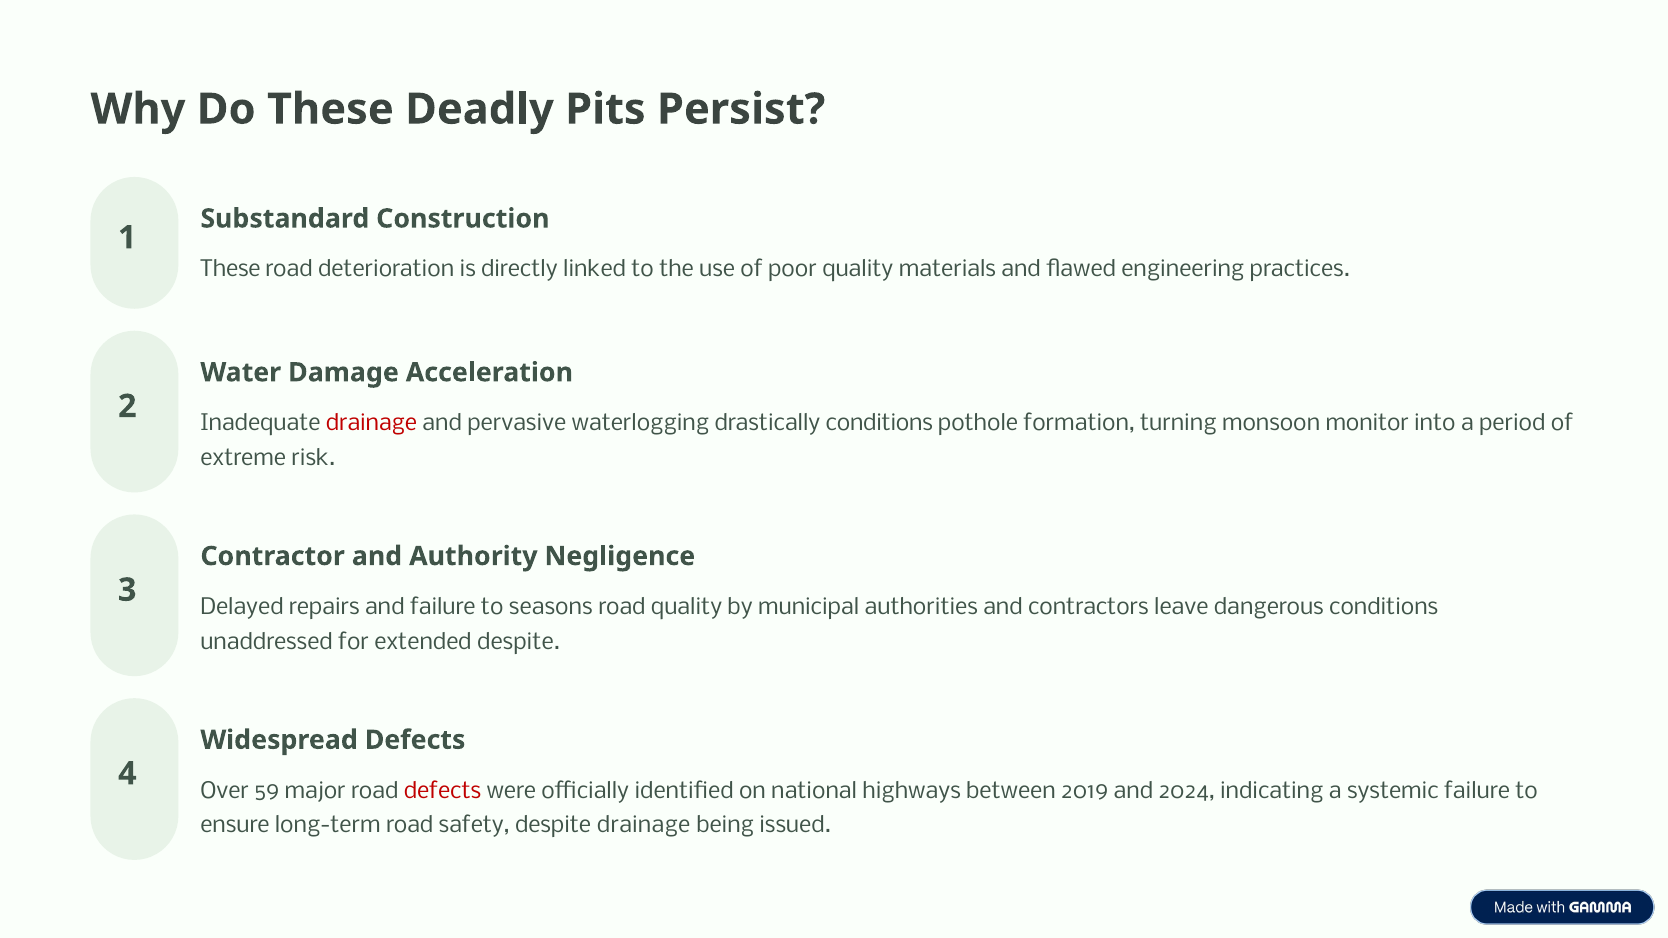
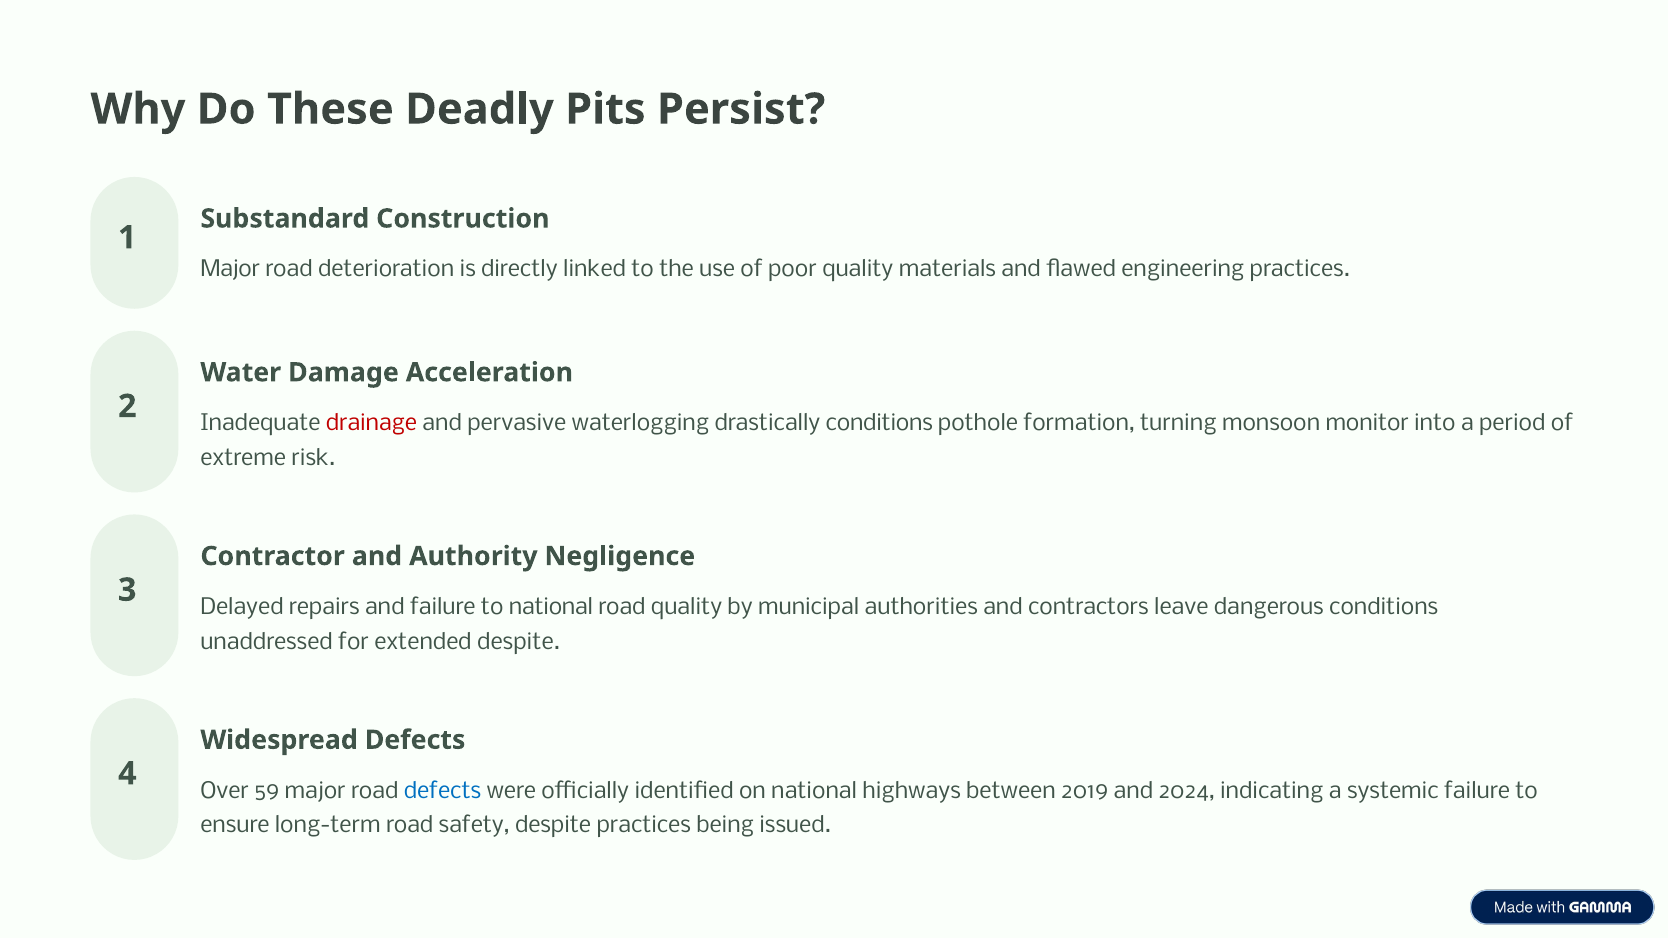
These at (230, 270): These -> Major
to seasons: seasons -> national
defects at (442, 791) colour: red -> blue
despite drainage: drainage -> practices
